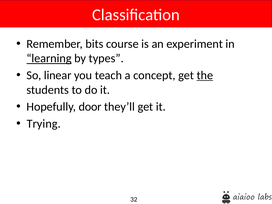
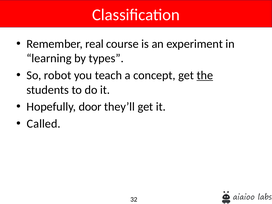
bits: bits -> real
learning underline: present -> none
linear: linear -> robot
Trying: Trying -> Called
